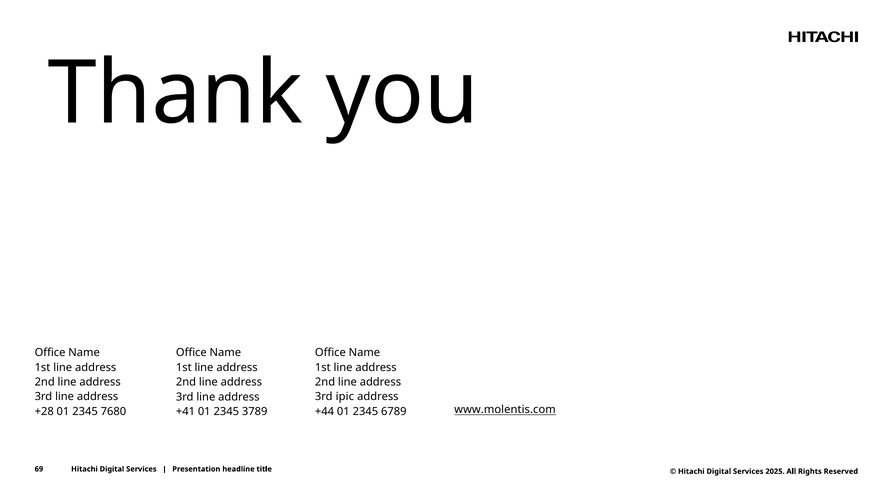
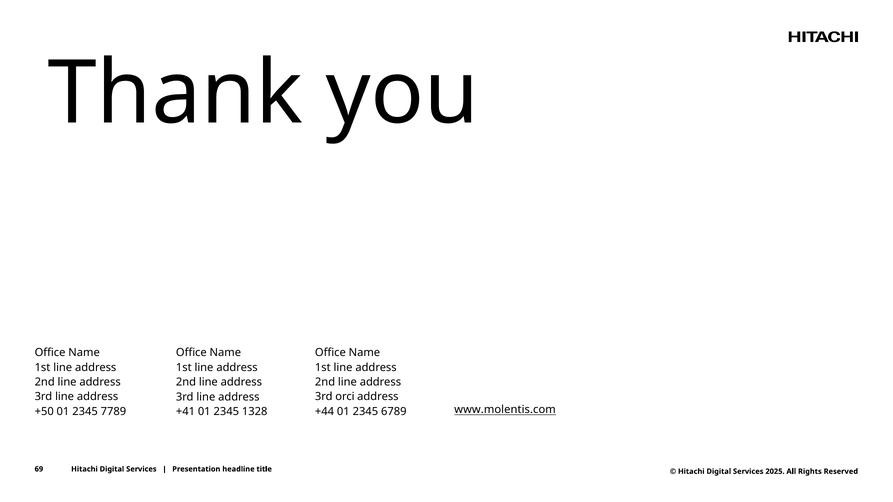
ipic: ipic -> orci
+28: +28 -> +50
7680: 7680 -> 7789
3789: 3789 -> 1328
